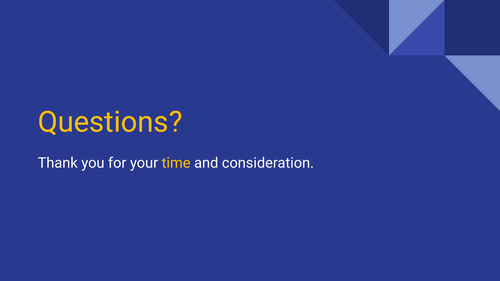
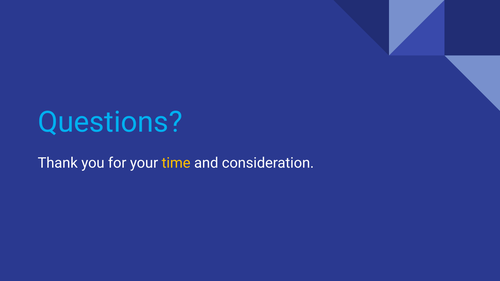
Questions colour: yellow -> light blue
